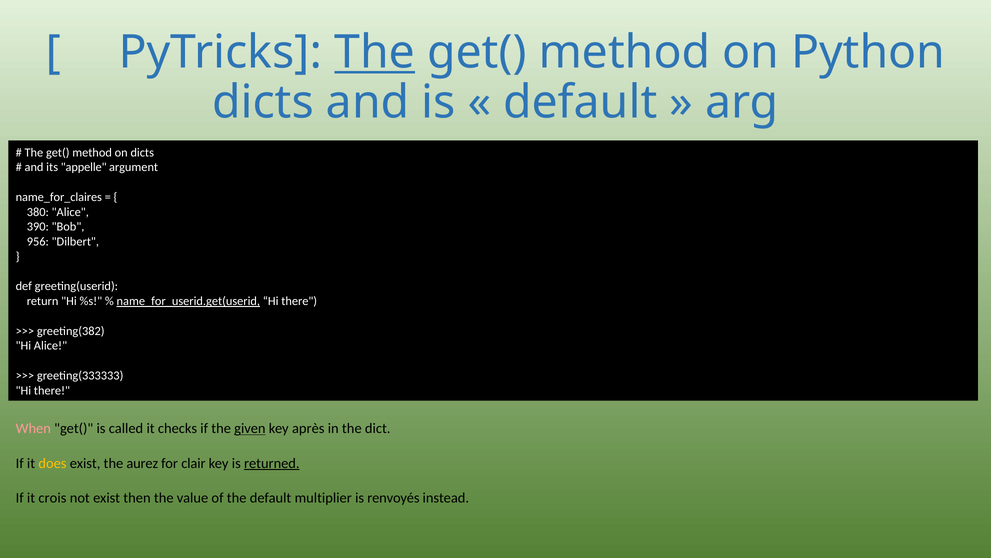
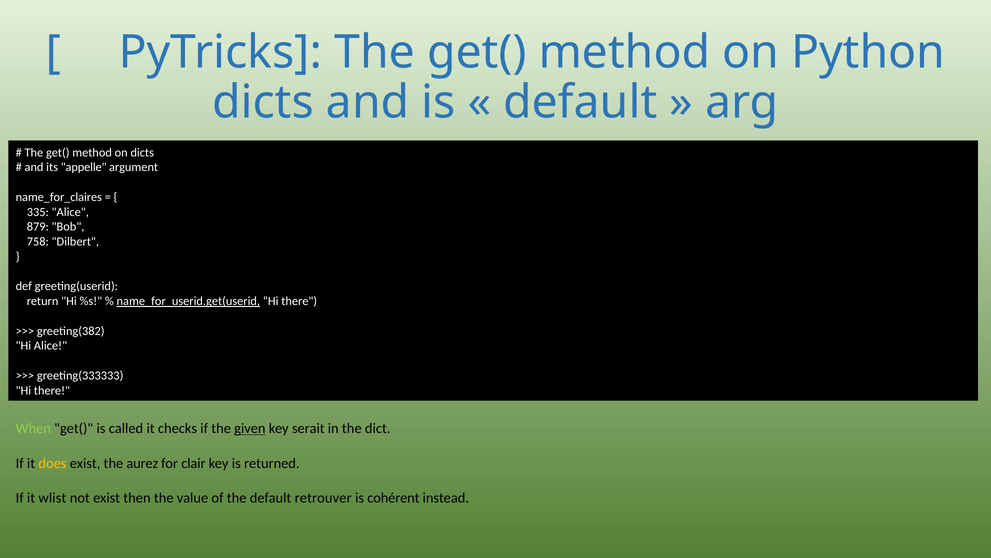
The at (375, 52) underline: present -> none
380: 380 -> 335
390: 390 -> 879
956: 956 -> 758
When colour: pink -> light green
après: après -> serait
returned underline: present -> none
crois: crois -> wlist
multiplier: multiplier -> retrouver
renvoyés: renvoyés -> cohérent
